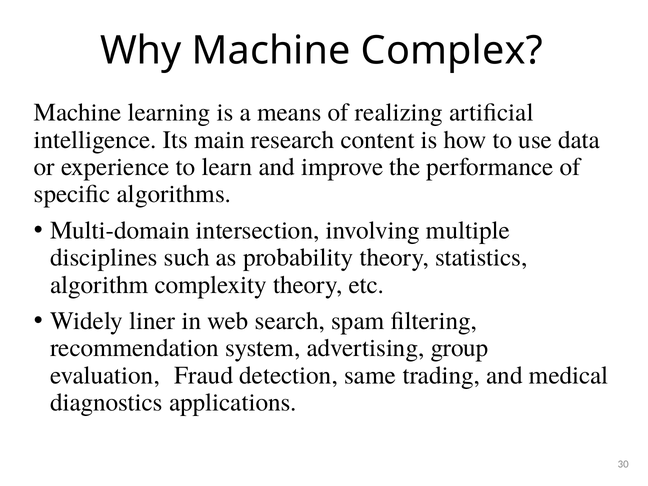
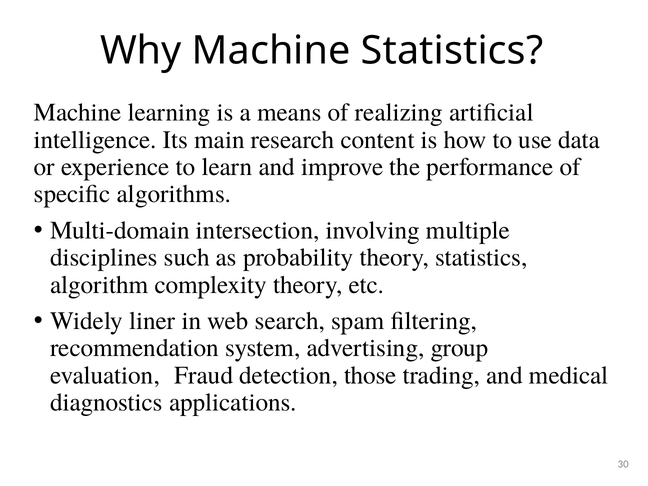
Machine Complex: Complex -> Statistics
same: same -> those
